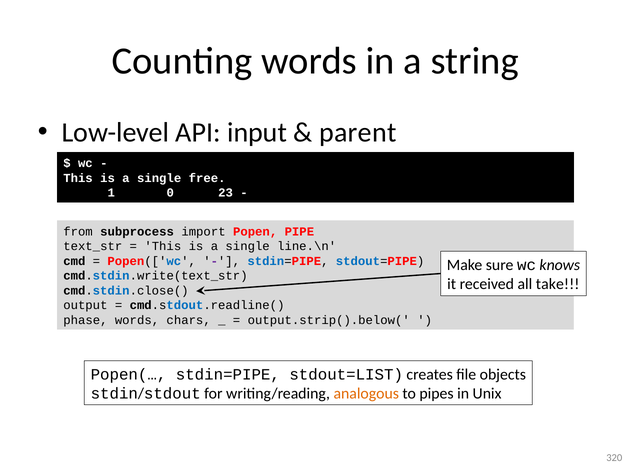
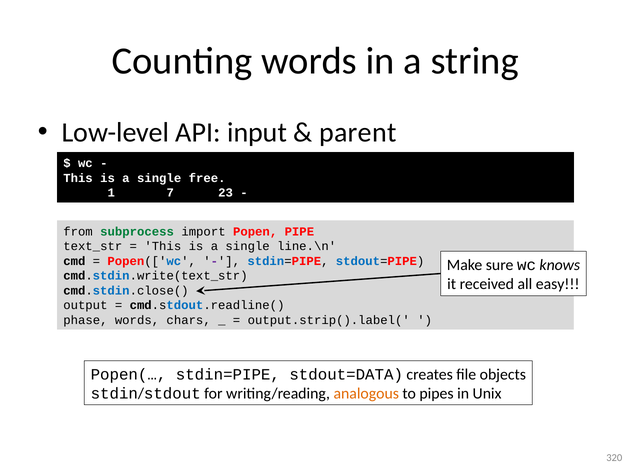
0: 0 -> 7
subprocess colour: black -> green
take: take -> easy
output.strip().below(: output.strip().below( -> output.strip().label(
stdout=LIST: stdout=LIST -> stdout=DATA
